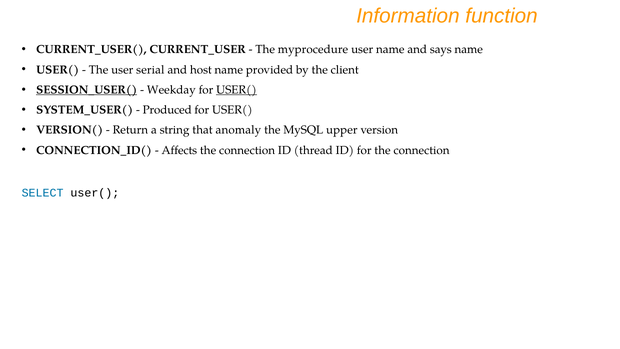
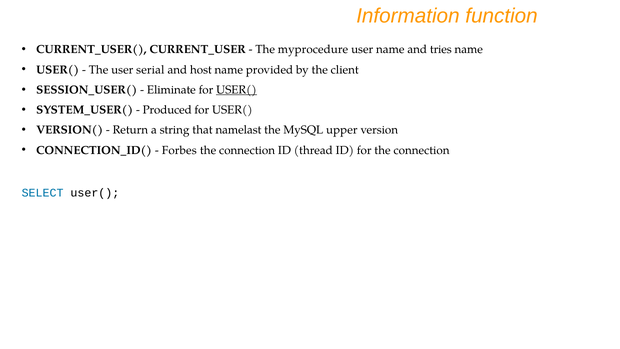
says: says -> tries
SESSION_USER( underline: present -> none
Weekday: Weekday -> Eliminate
anomaly: anomaly -> namelast
Affects: Affects -> Forbes
